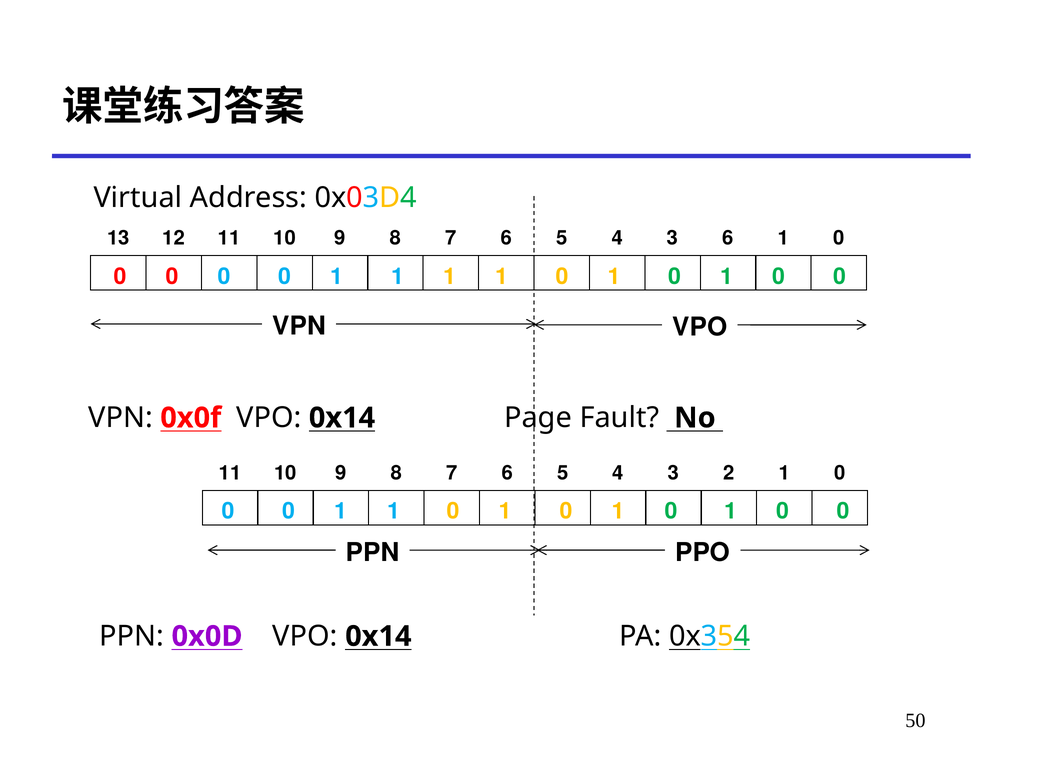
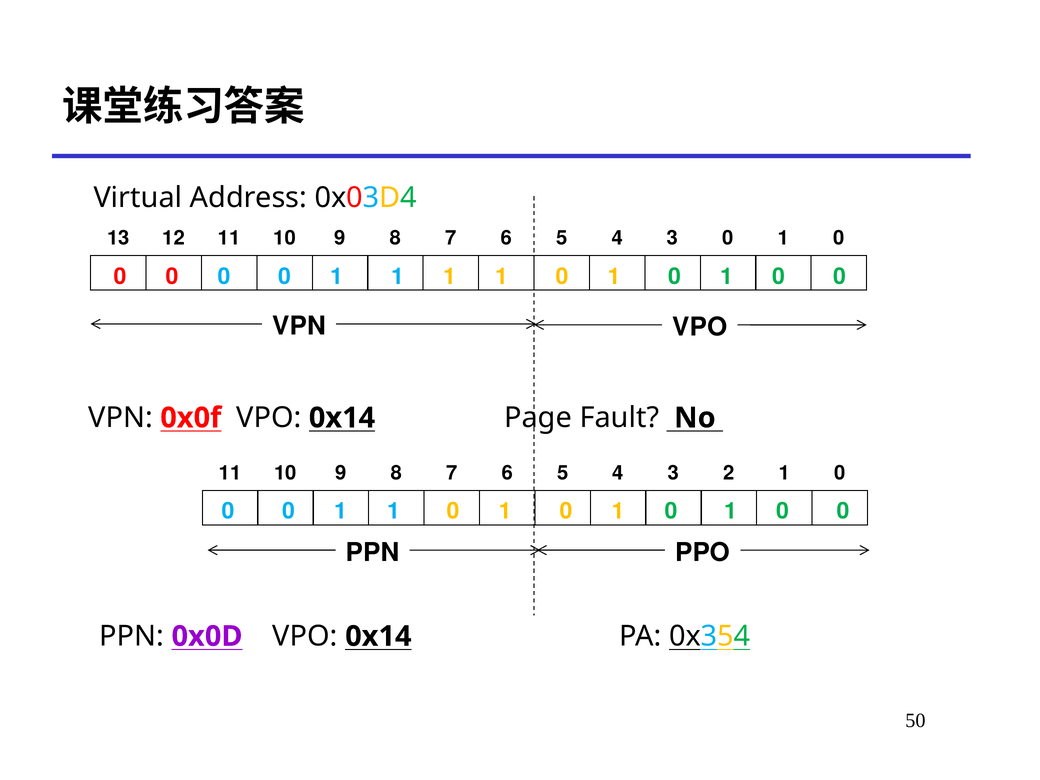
3 6: 6 -> 0
